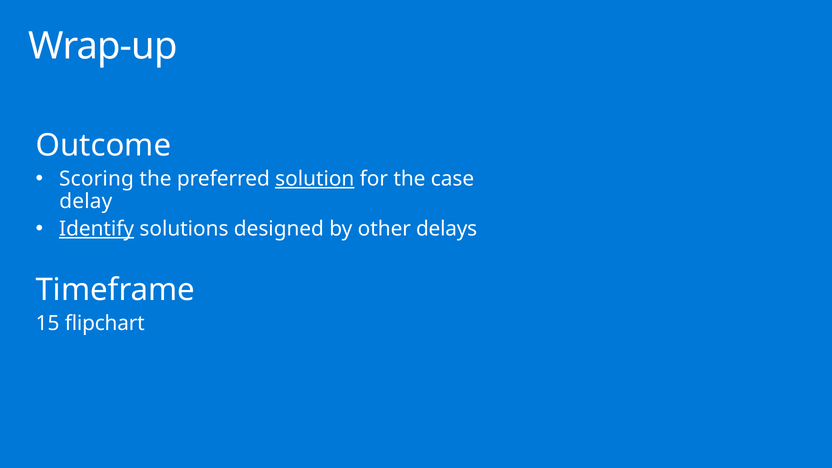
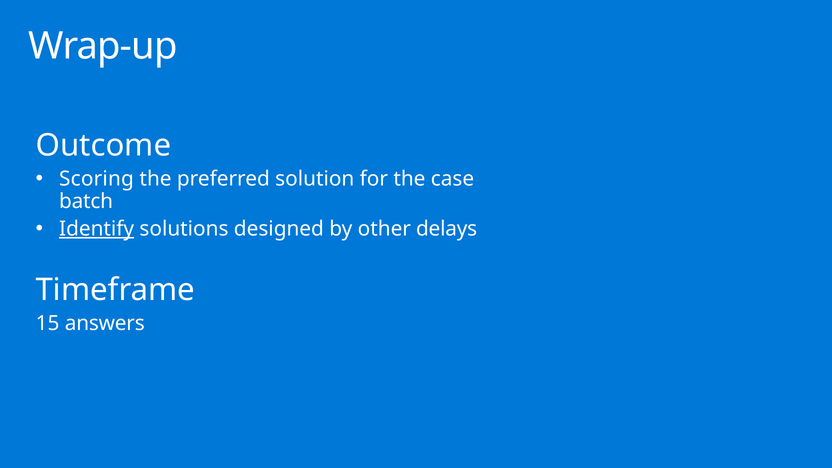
solution underline: present -> none
delay: delay -> batch
flipchart: flipchart -> answers
